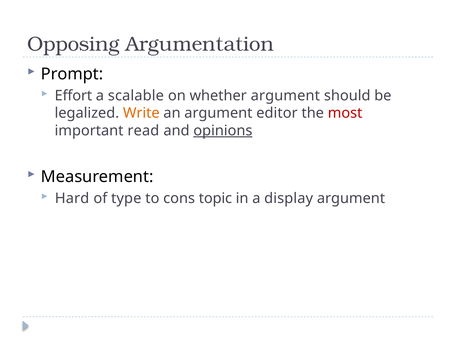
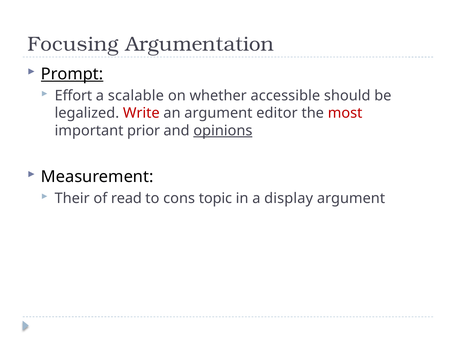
Opposing: Opposing -> Focusing
Prompt underline: none -> present
whether argument: argument -> accessible
Write colour: orange -> red
read: read -> prior
Hard: Hard -> Their
type: type -> read
